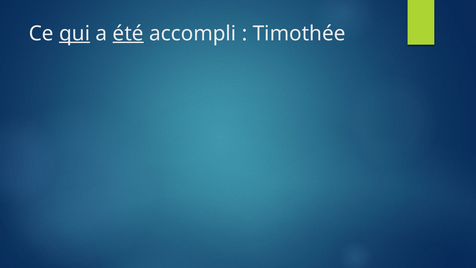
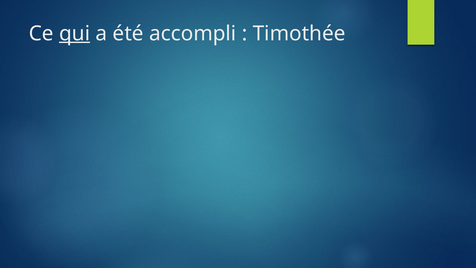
été underline: present -> none
